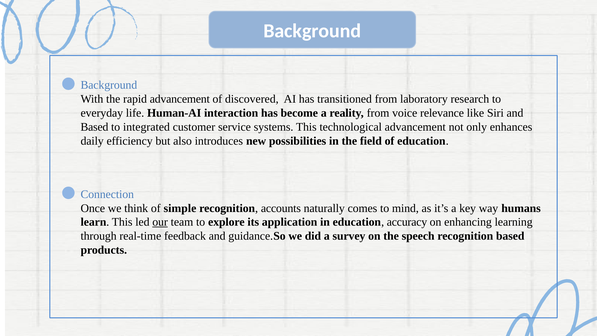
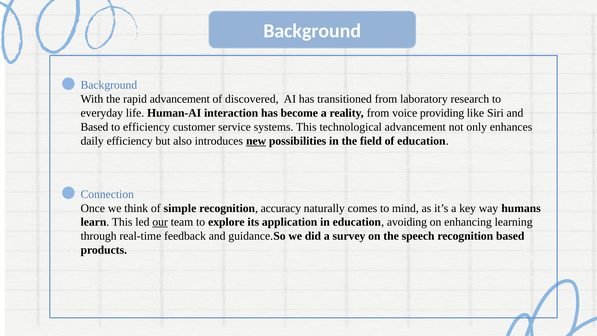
relevance: relevance -> providing
to integrated: integrated -> efficiency
new underline: none -> present
accounts: accounts -> accuracy
accuracy: accuracy -> avoiding
